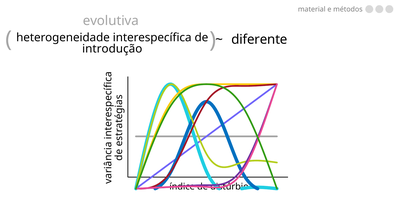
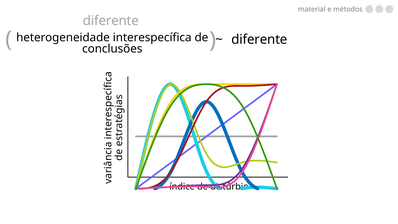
evolutiva at (111, 21): evolutiva -> diferente
introdução: introdução -> conclusões
